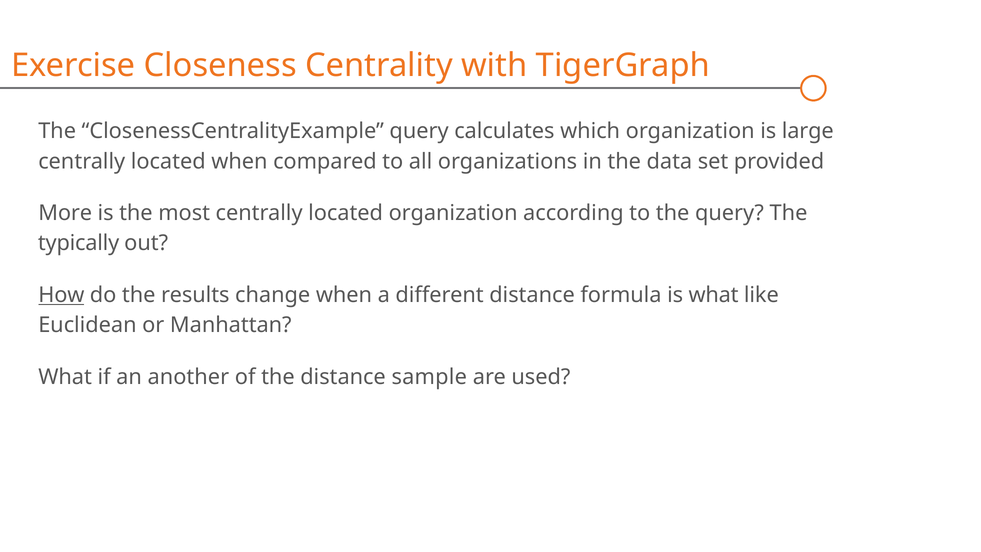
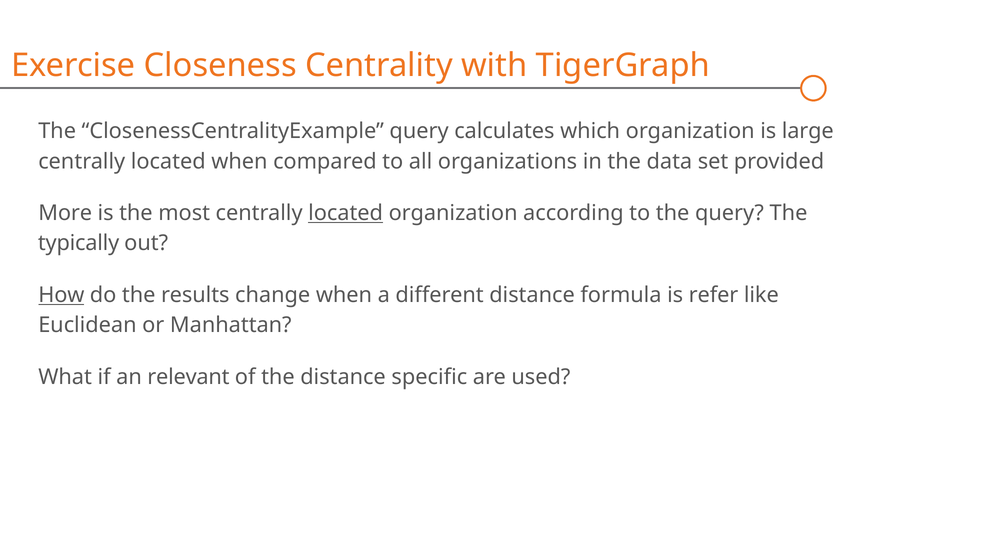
located at (346, 213) underline: none -> present
is what: what -> refer
another: another -> relevant
sample: sample -> specific
